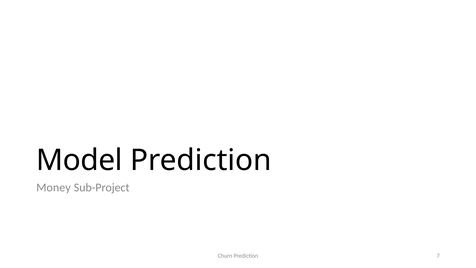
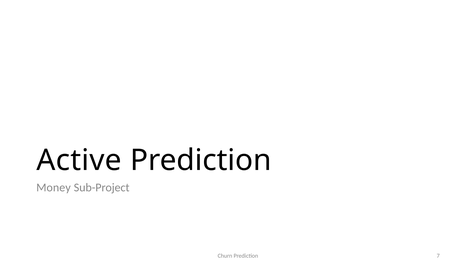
Model: Model -> Active
